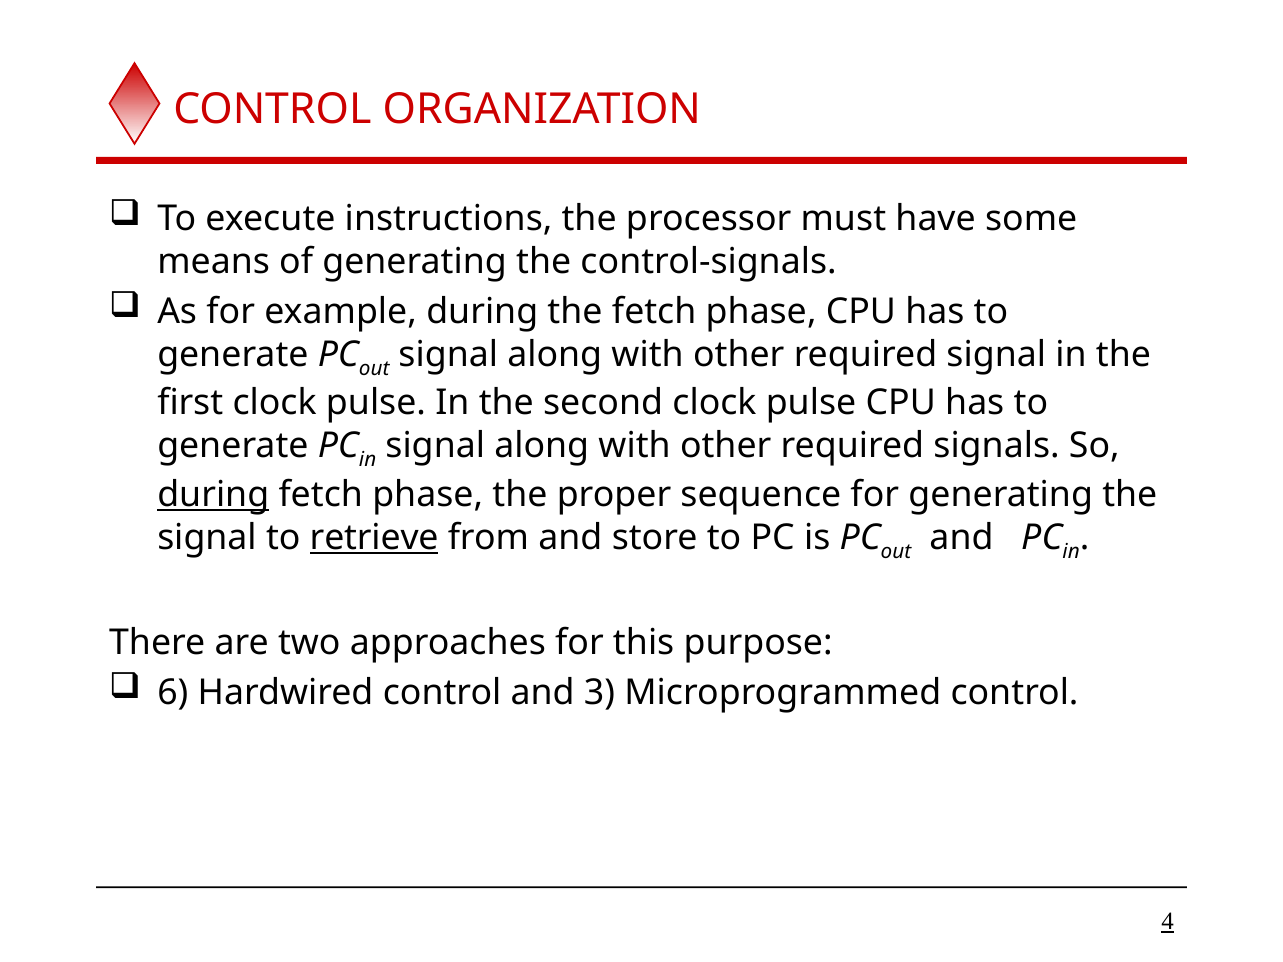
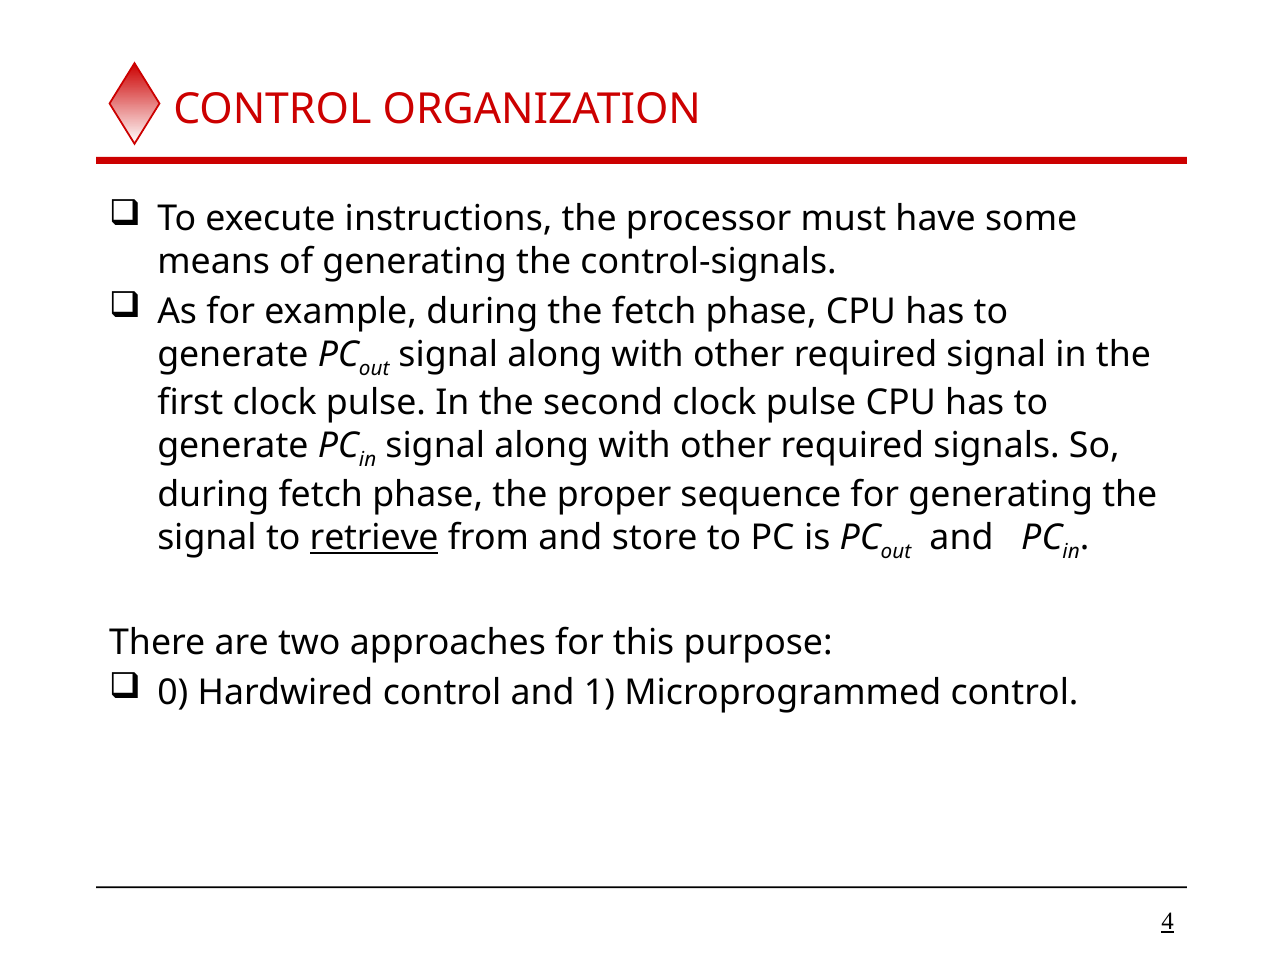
during at (213, 495) underline: present -> none
6: 6 -> 0
3: 3 -> 1
